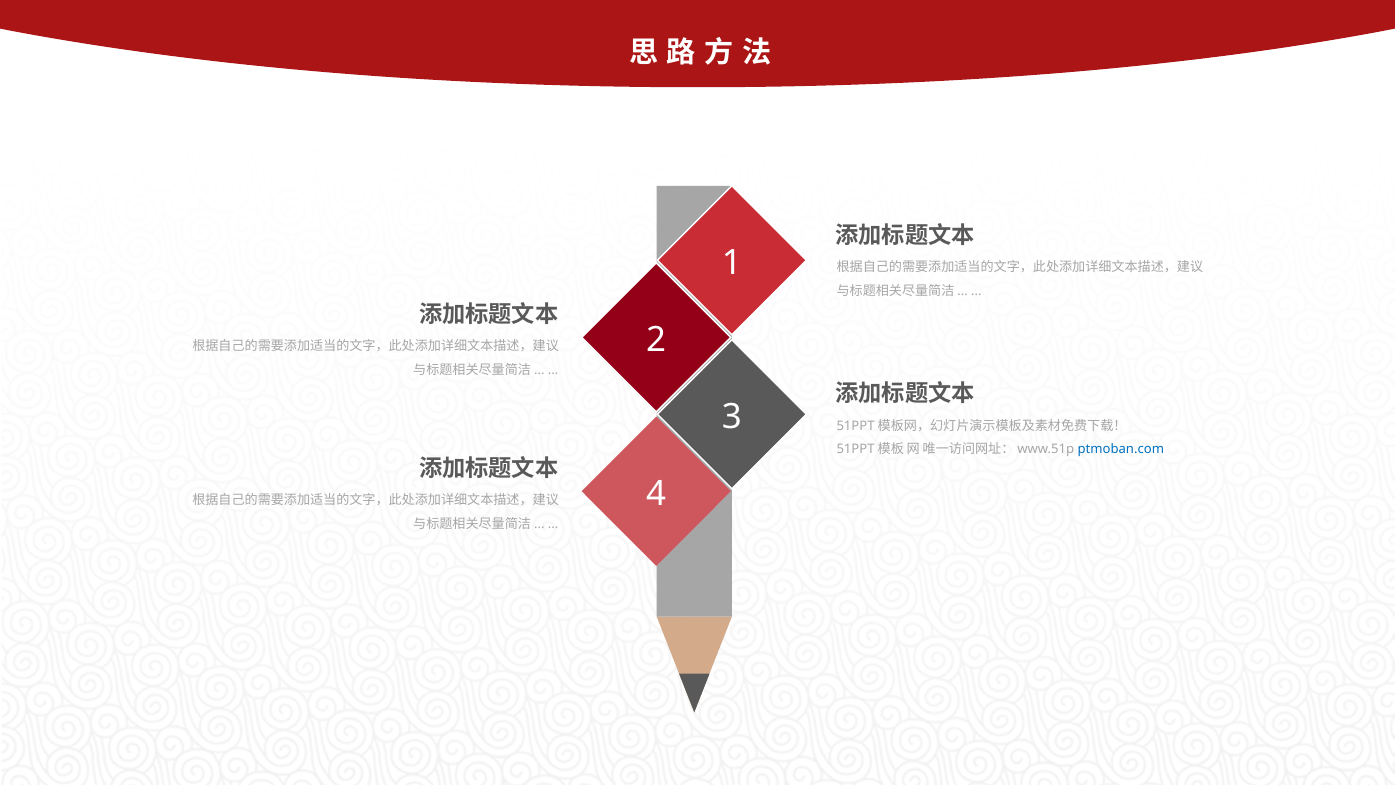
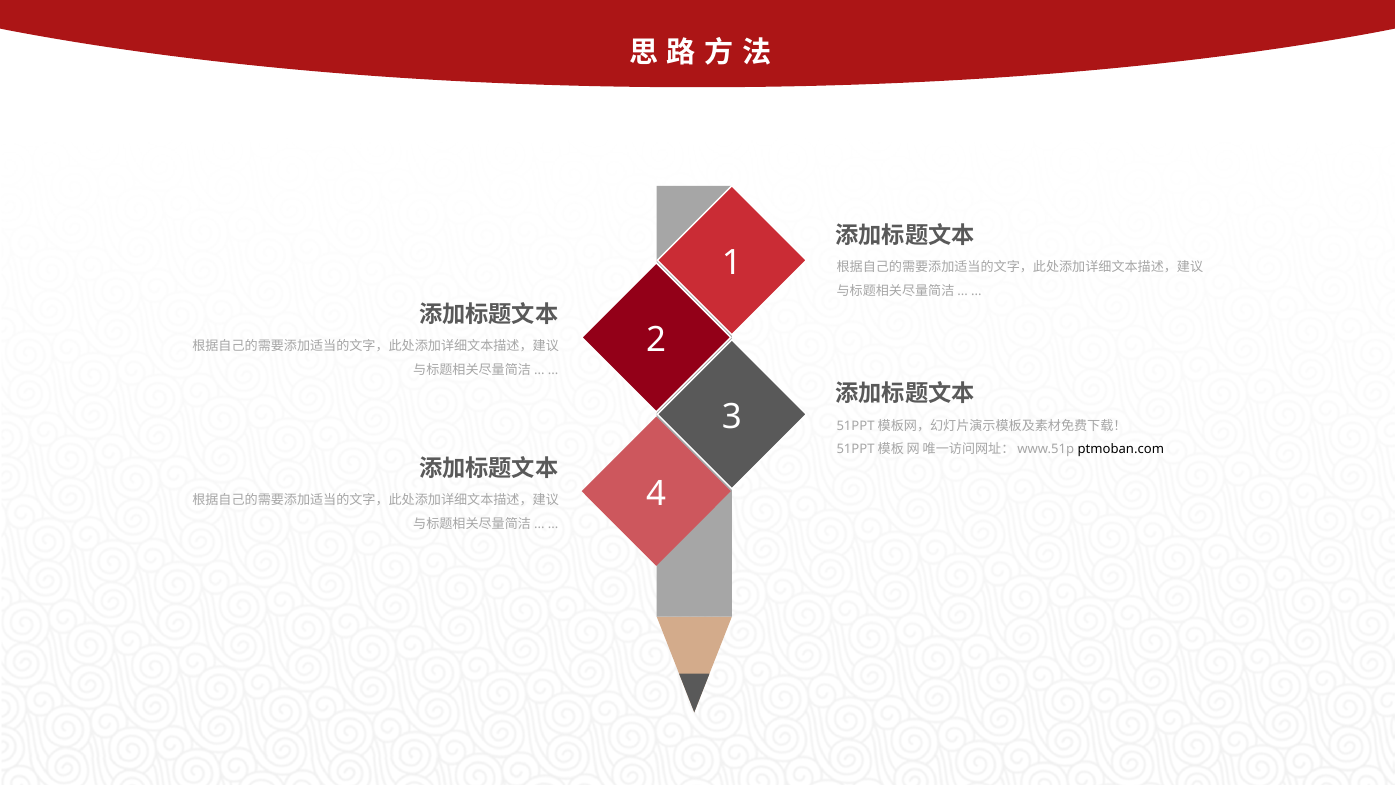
ptmoban.com colour: blue -> black
